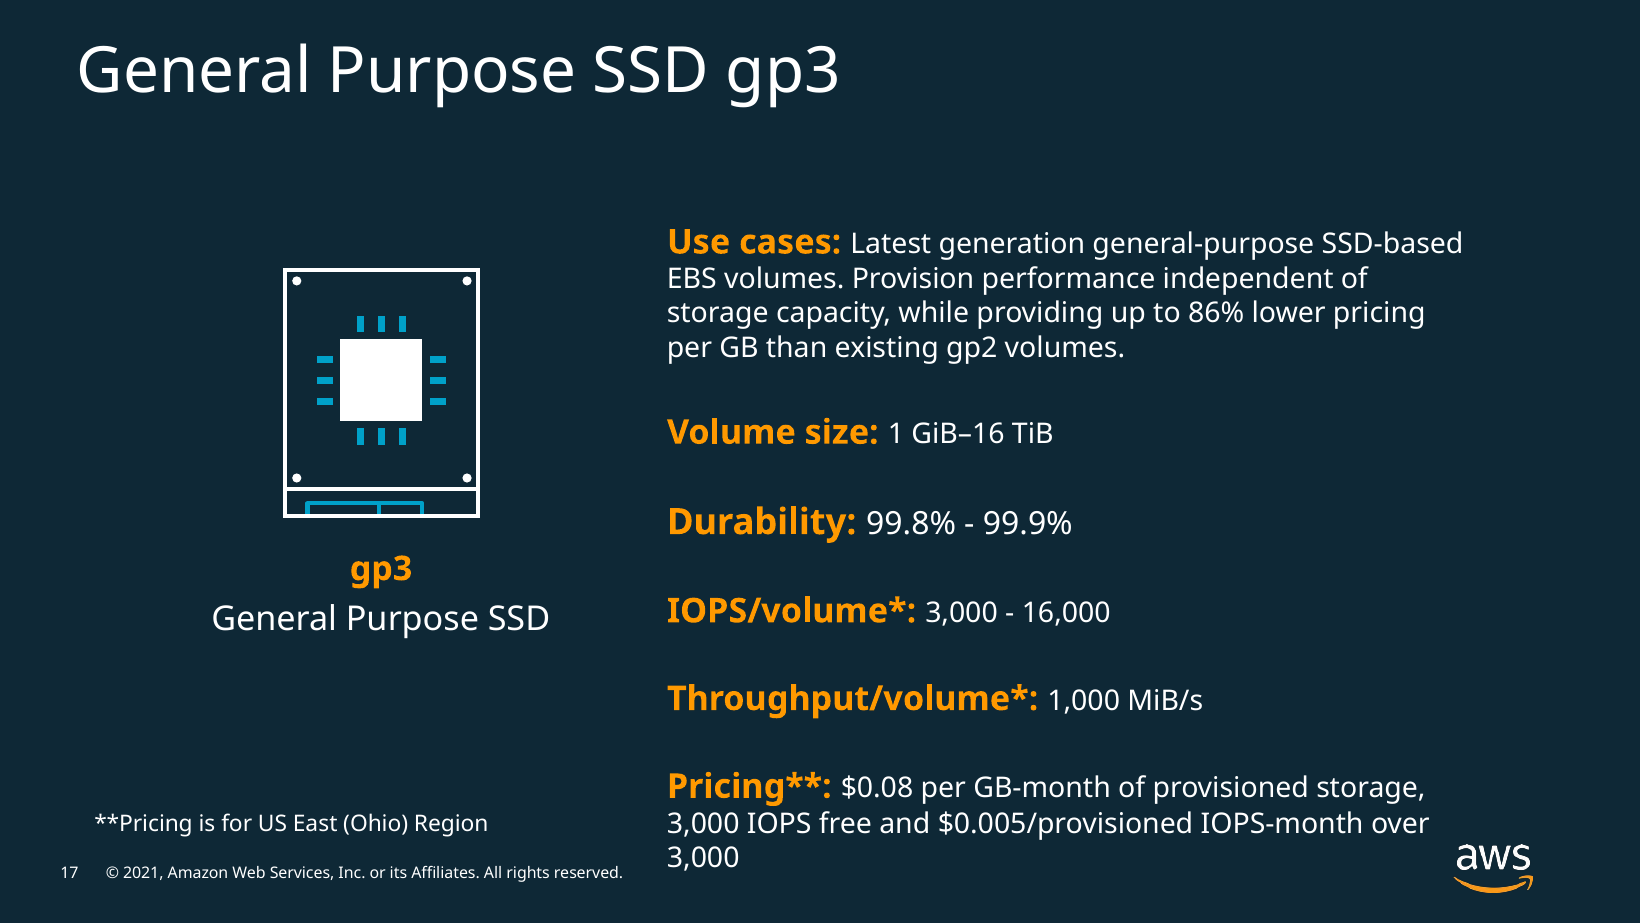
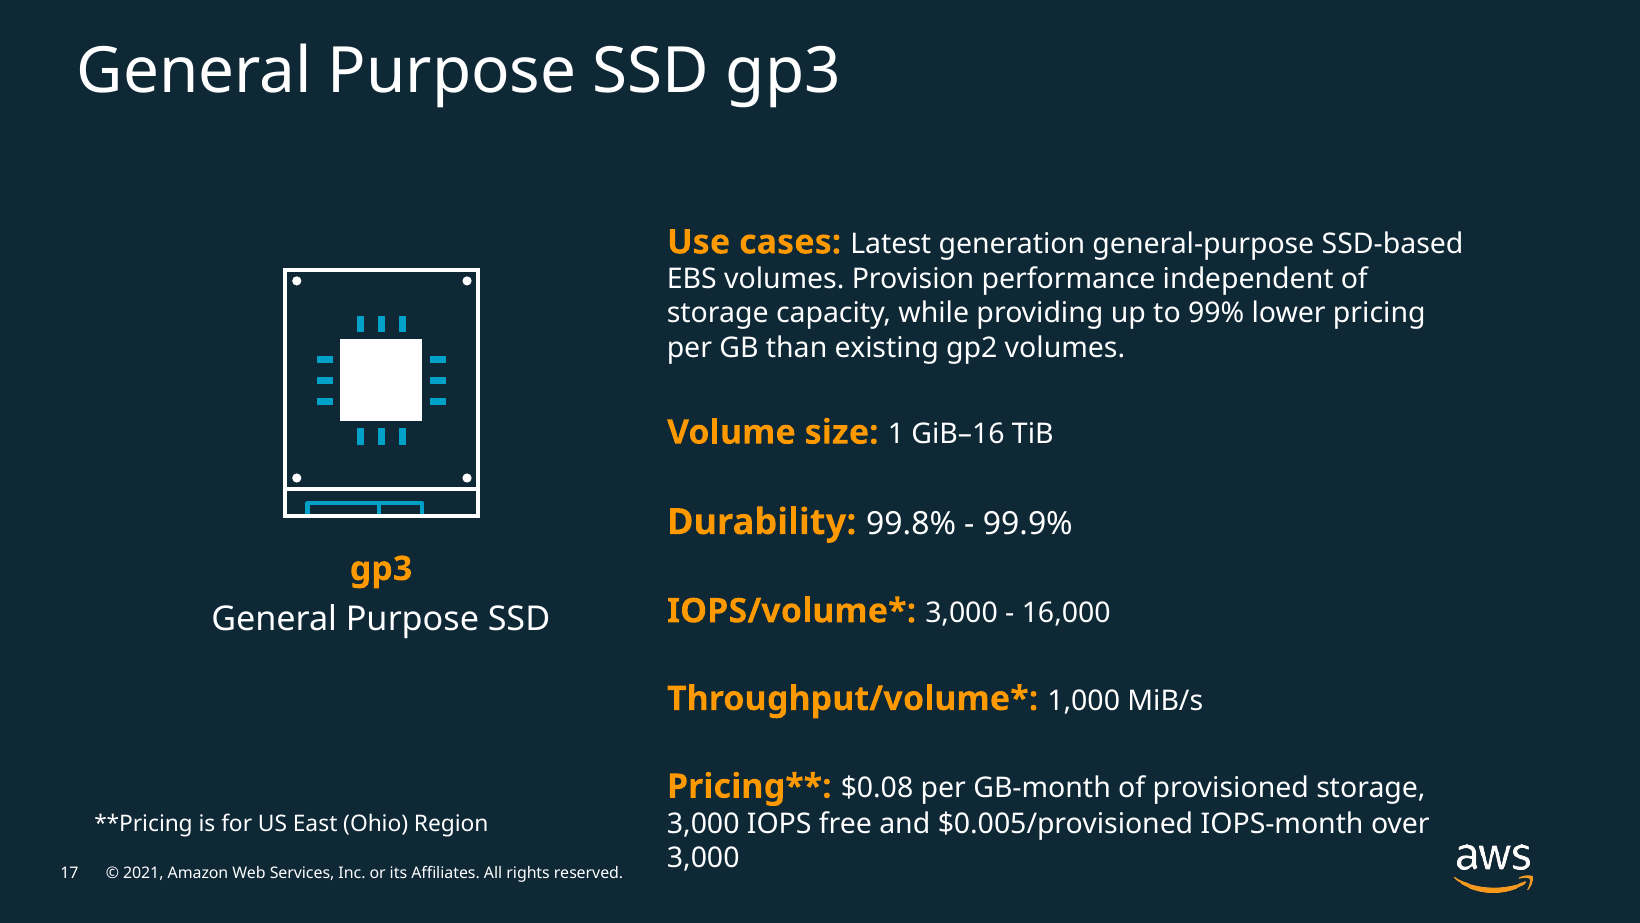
86%: 86% -> 99%
